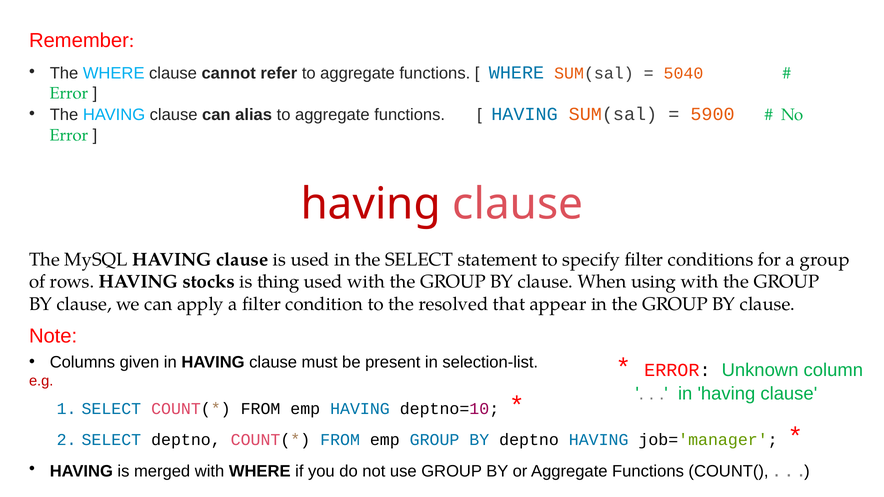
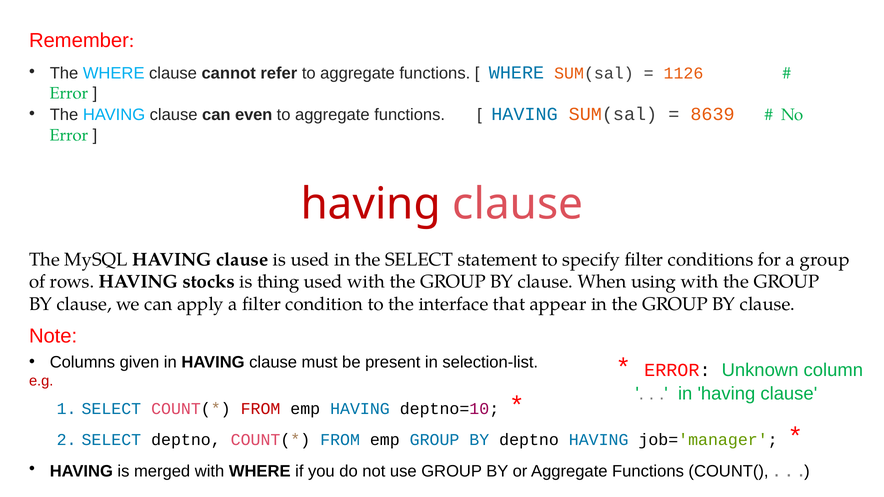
5040: 5040 -> 1126
alias: alias -> even
5900: 5900 -> 8639
resolved: resolved -> interface
FROM at (261, 409) colour: black -> red
